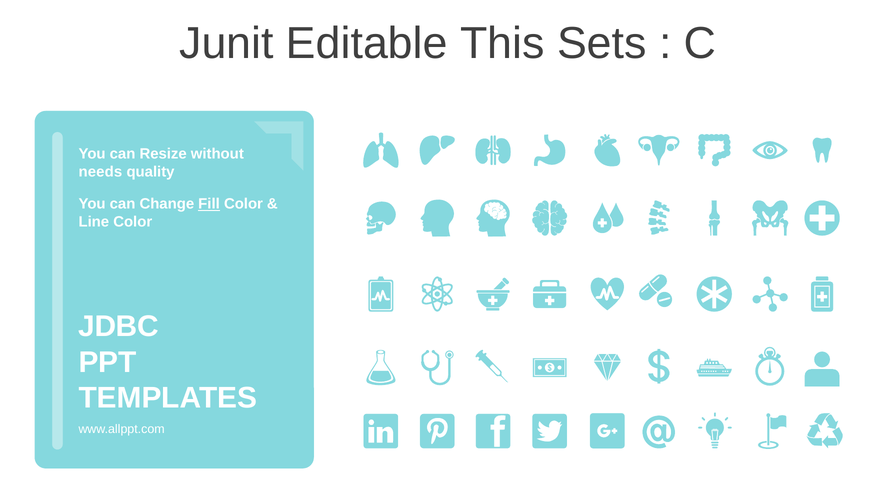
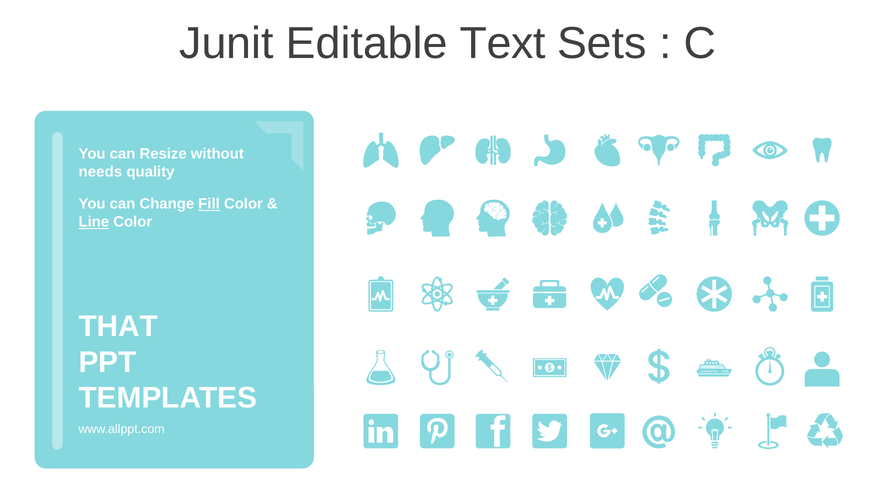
This: This -> Text
Line underline: none -> present
JDBC: JDBC -> THAT
